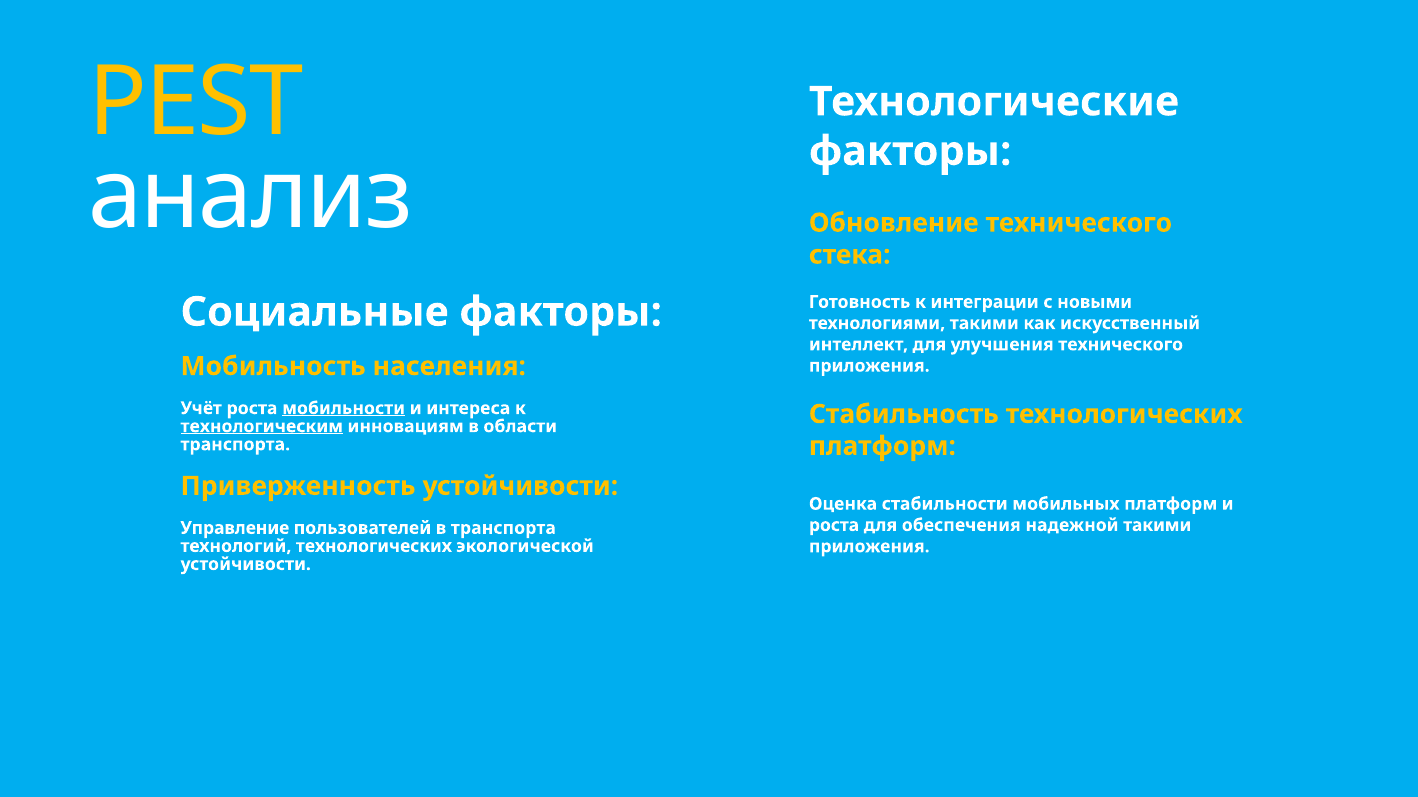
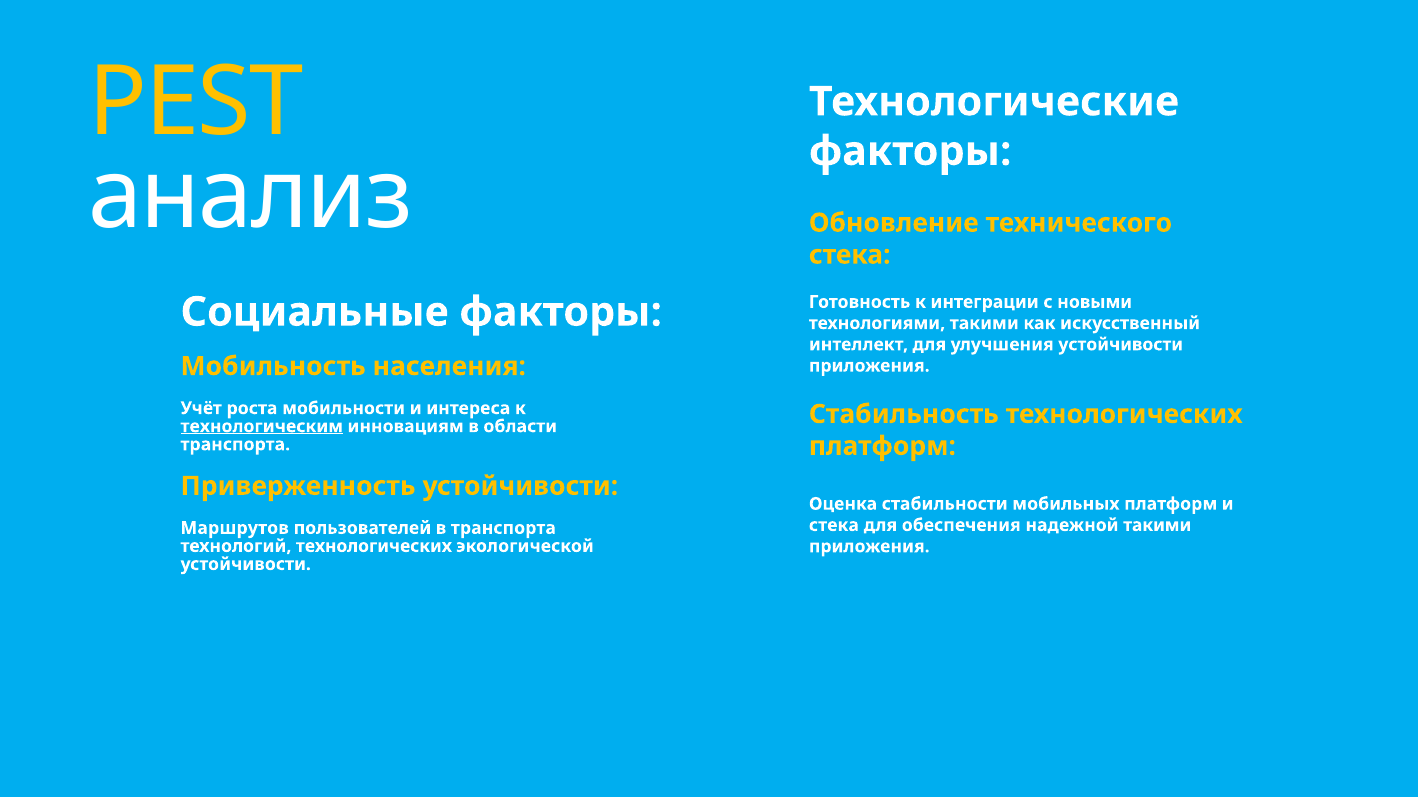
улучшения технического: технического -> устойчивости
мобильности underline: present -> none
роста at (834, 526): роста -> стека
Управление: Управление -> Маршрутов
